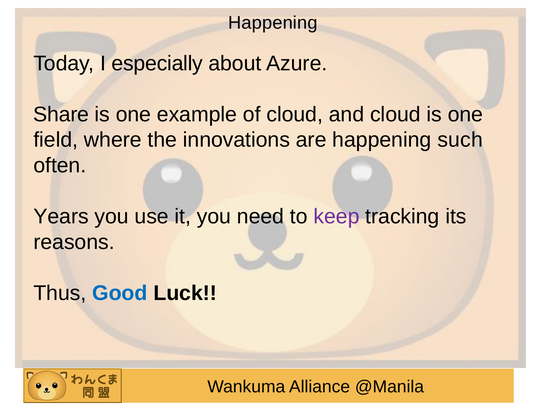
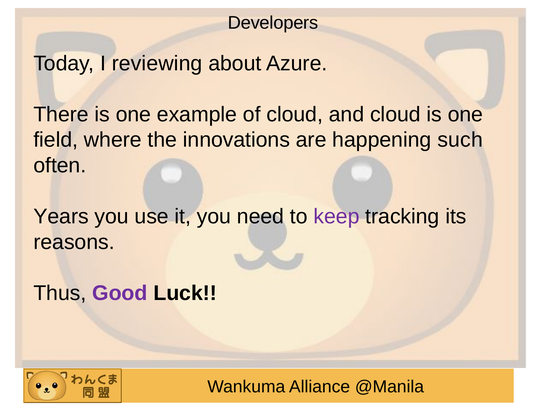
Happening at (273, 23): Happening -> Developers
especially: especially -> reviewing
Share: Share -> There
Good colour: blue -> purple
